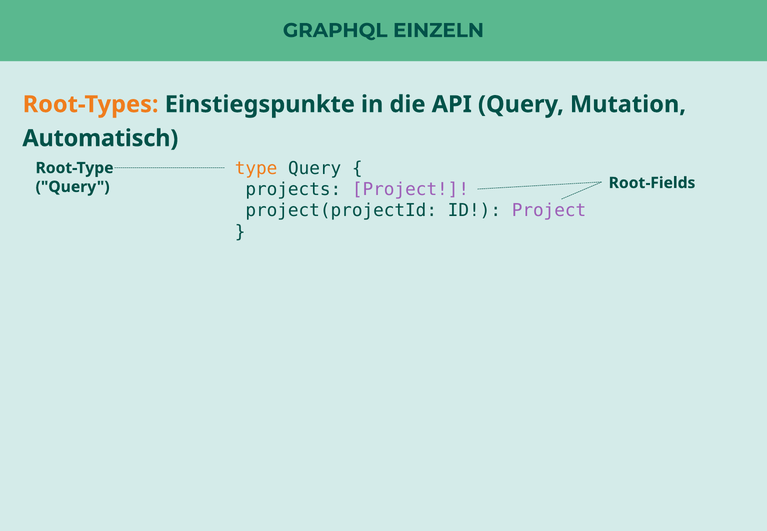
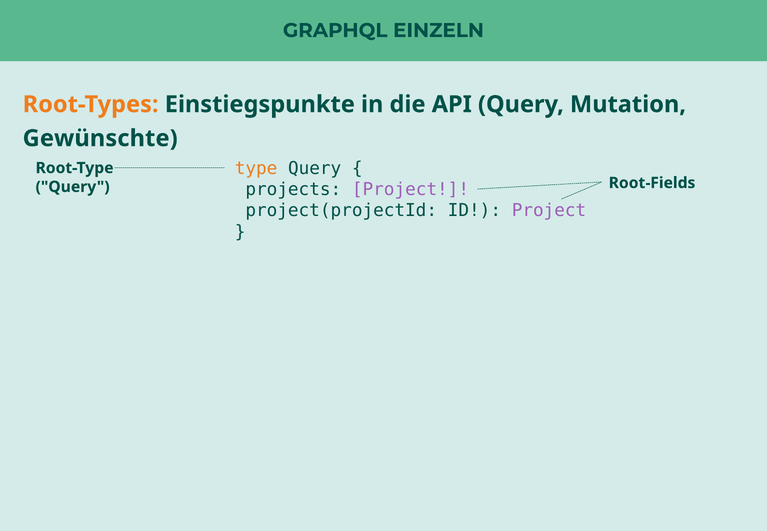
Automatisch: Automatisch -> Gewünschte
